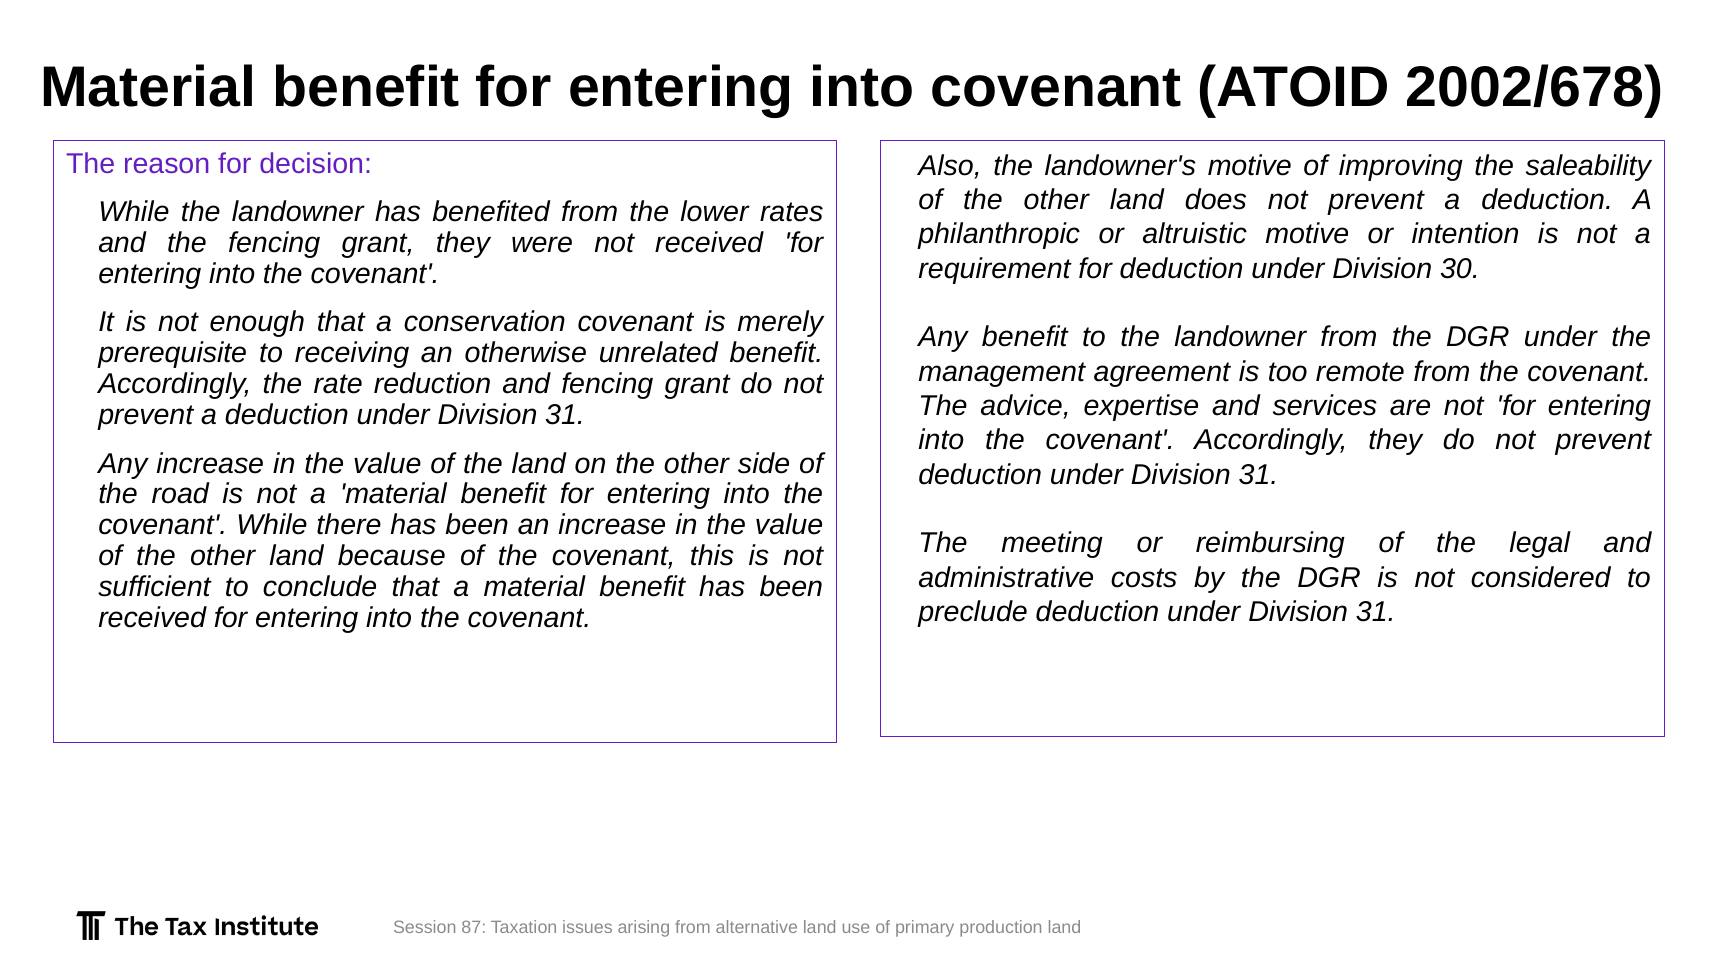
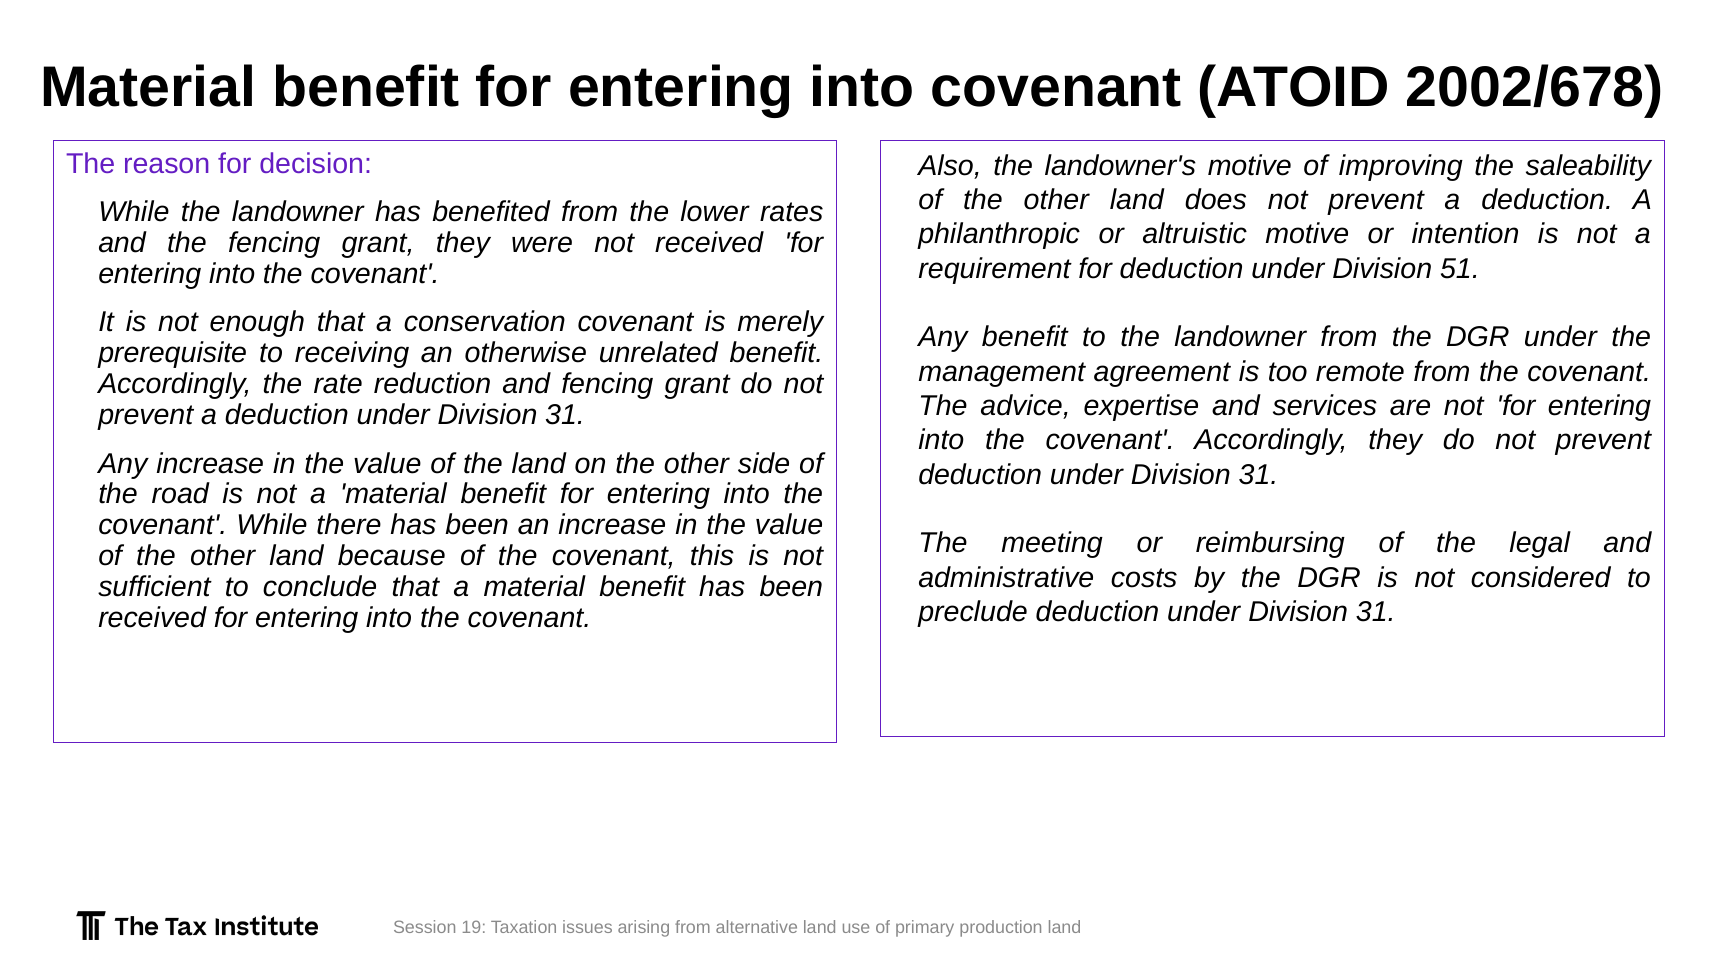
30: 30 -> 51
87: 87 -> 19
